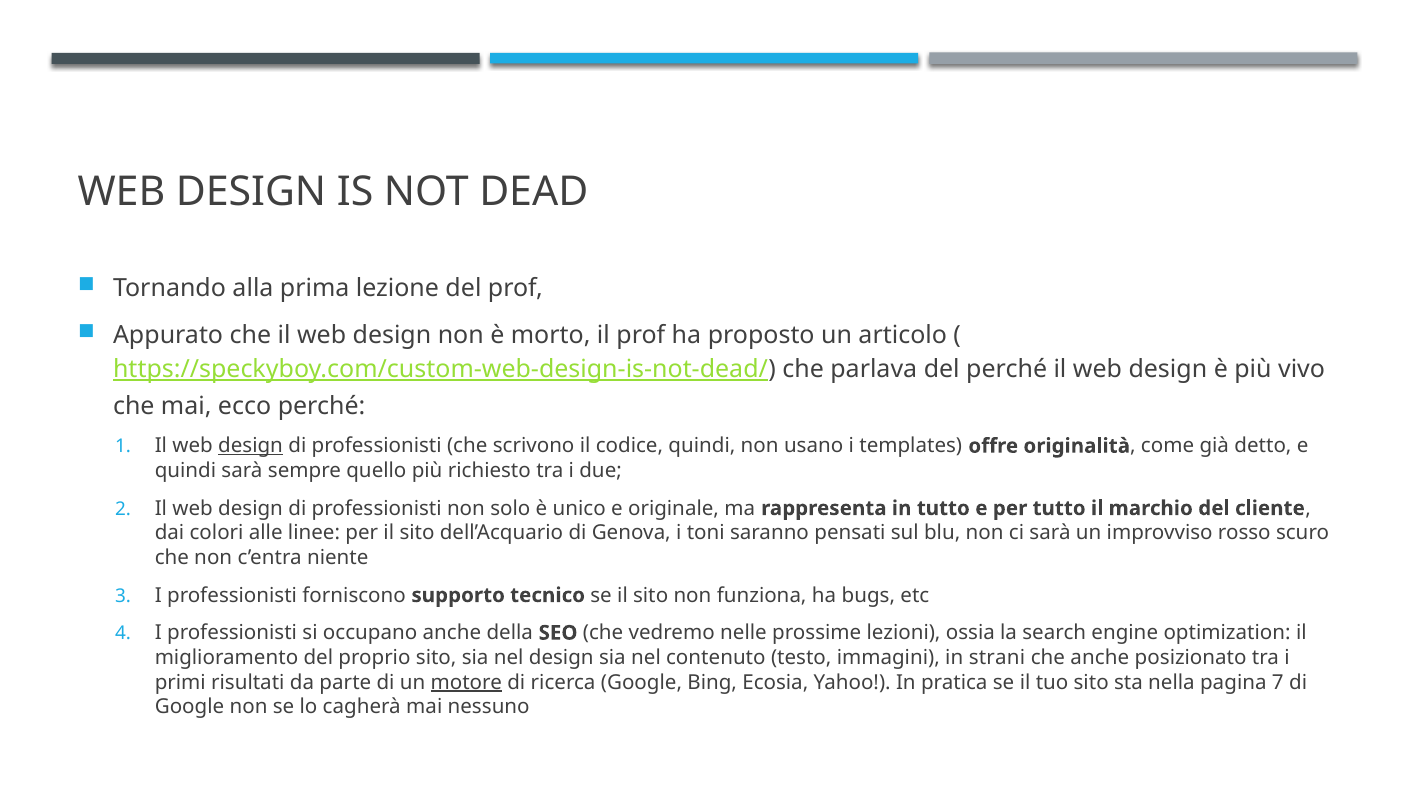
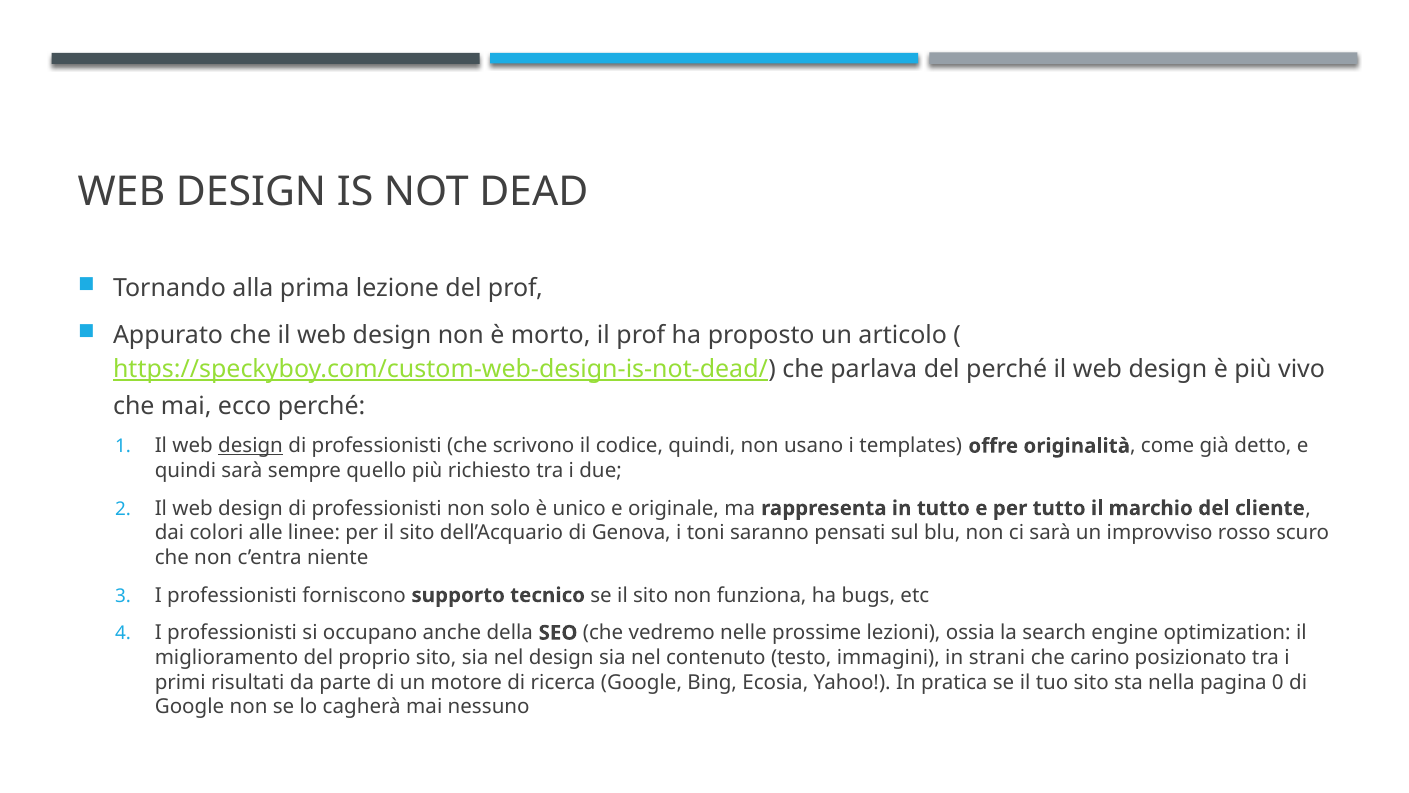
che anche: anche -> carino
motore underline: present -> none
7: 7 -> 0
